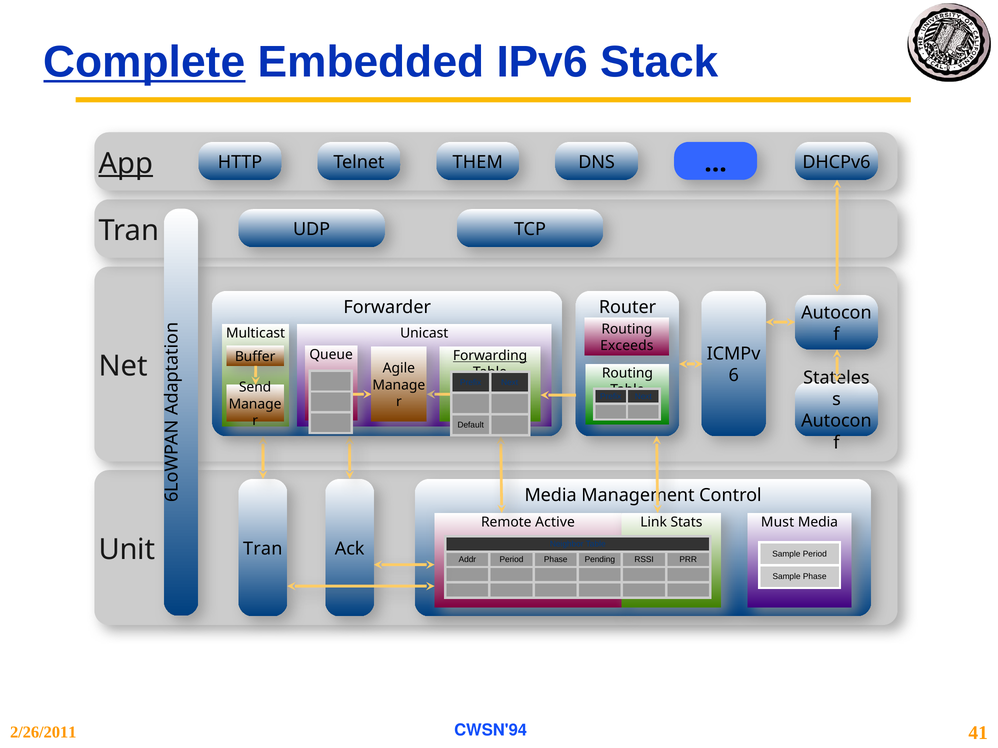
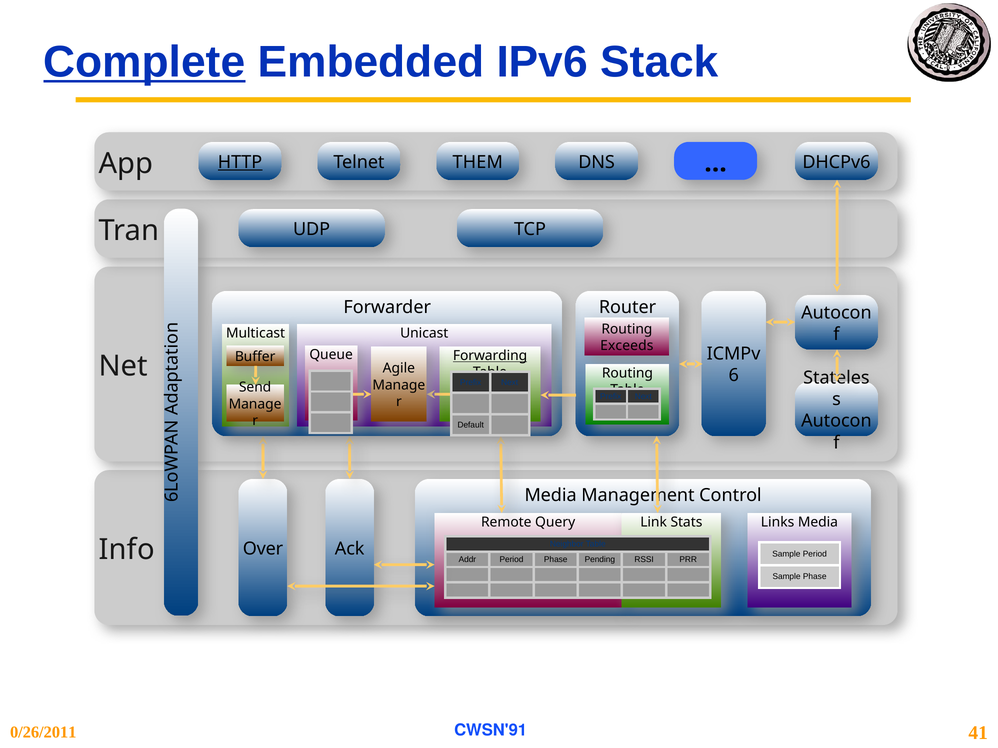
App underline: present -> none
HTTP underline: none -> present
Active: Active -> Query
Must: Must -> Links
Unit: Unit -> Info
Tran at (263, 549): Tran -> Over
CWSN'94: CWSN'94 -> CWSN'91
2/26/2011: 2/26/2011 -> 0/26/2011
